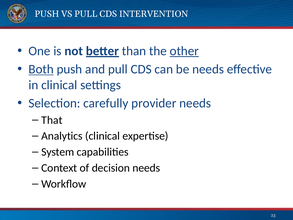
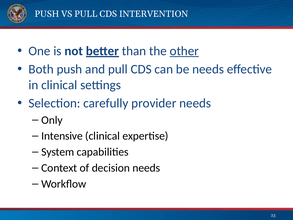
Both underline: present -> none
That: That -> Only
Analytics: Analytics -> Intensive
